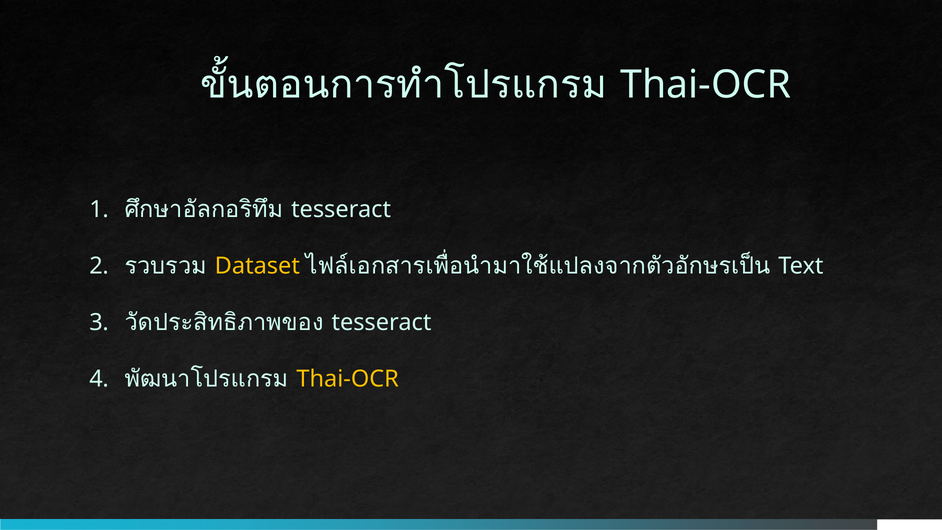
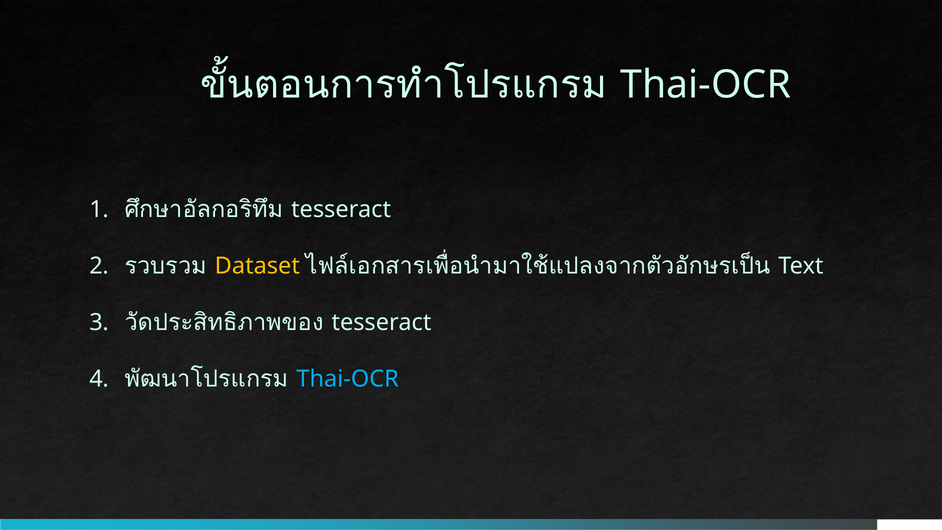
Thai-OCR at (348, 379) colour: yellow -> light blue
